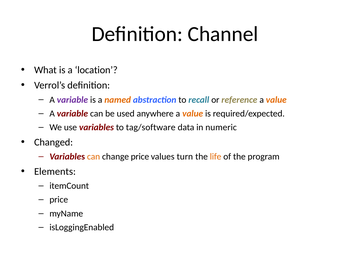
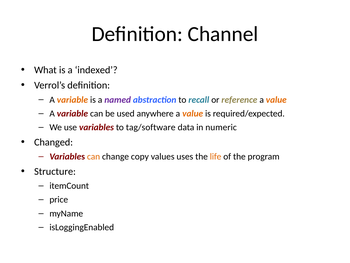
location: location -> indexed
variable at (72, 100) colour: purple -> orange
named colour: orange -> purple
change price: price -> copy
turn: turn -> uses
Elements: Elements -> Structure
